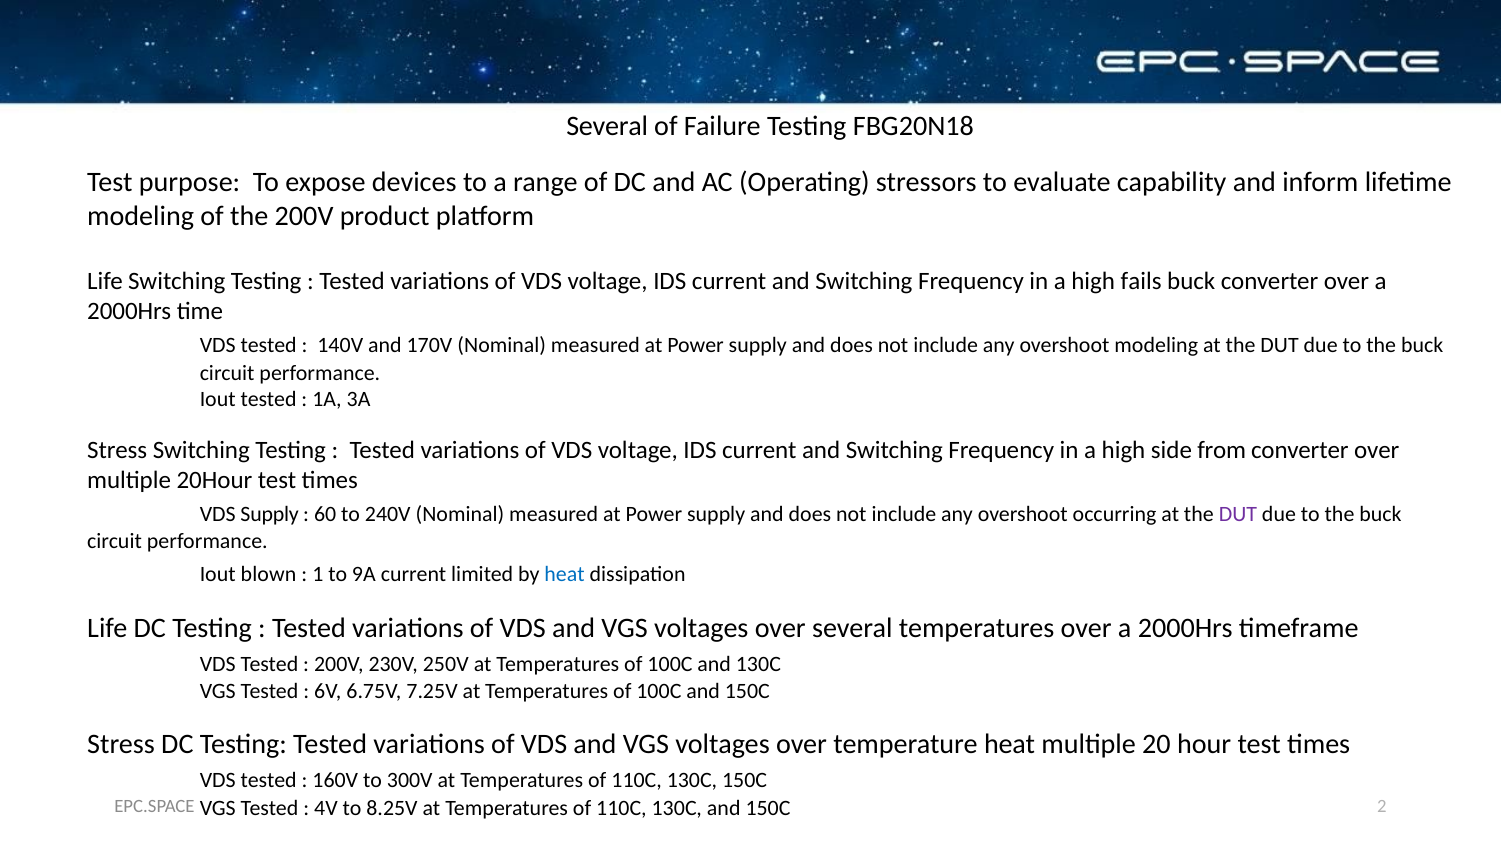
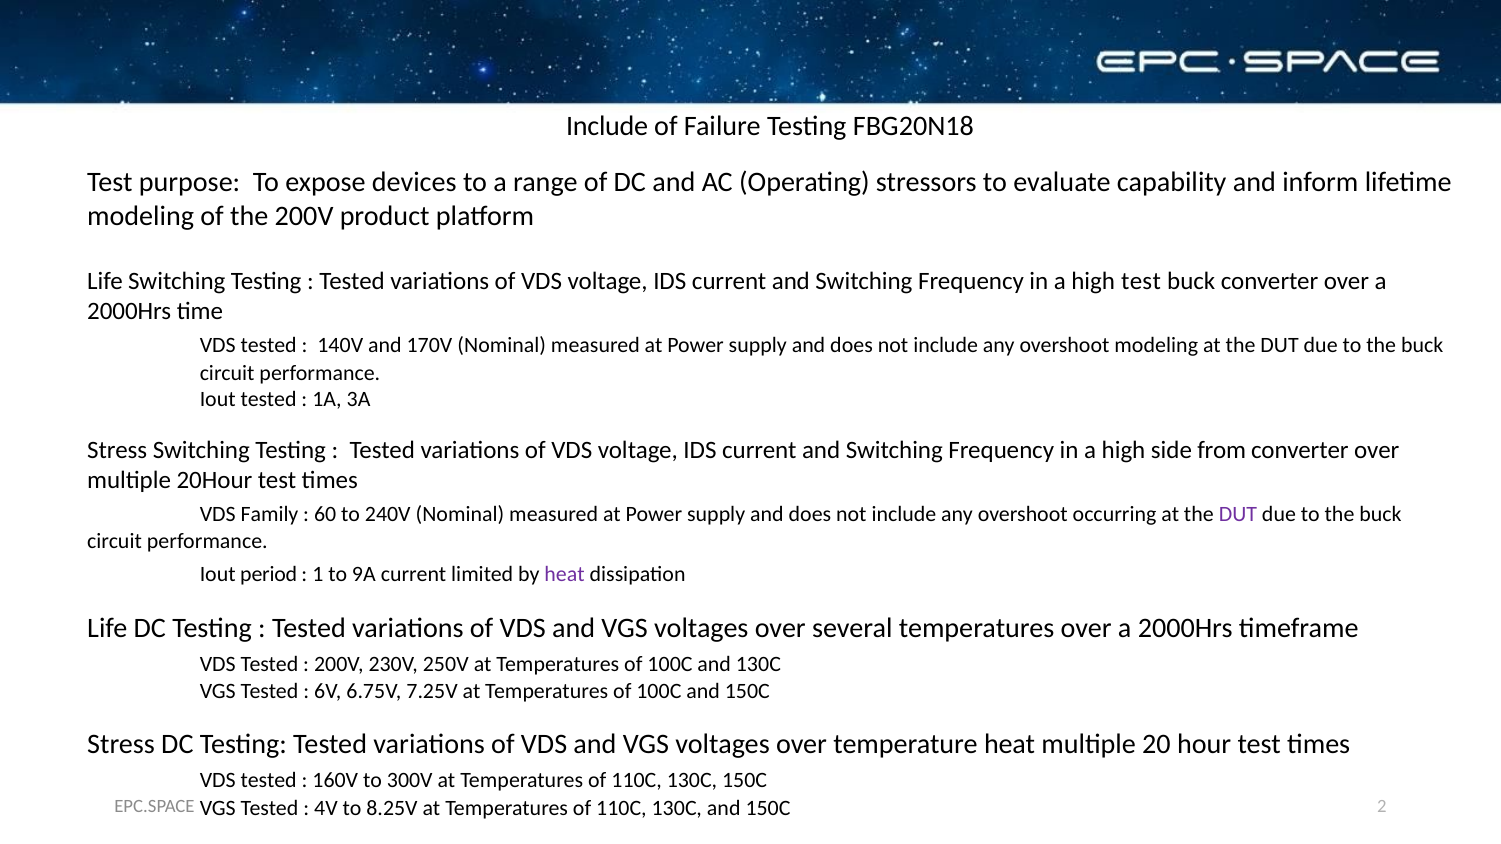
Several at (607, 126): Several -> Include
high fails: fails -> test
VDS Supply: Supply -> Family
blown: blown -> period
heat at (565, 574) colour: blue -> purple
